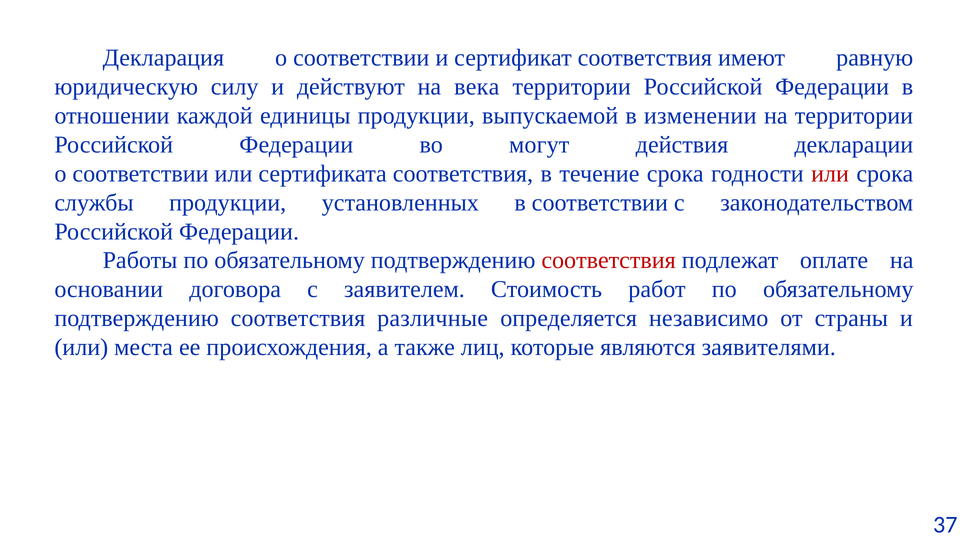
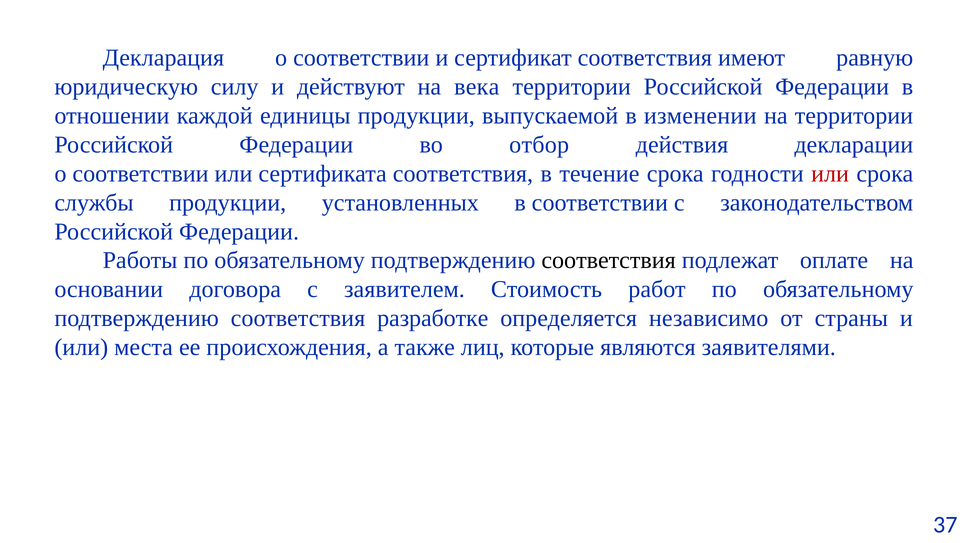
могут: могут -> отбор
соответствия at (609, 260) colour: red -> black
различные: различные -> разработке
